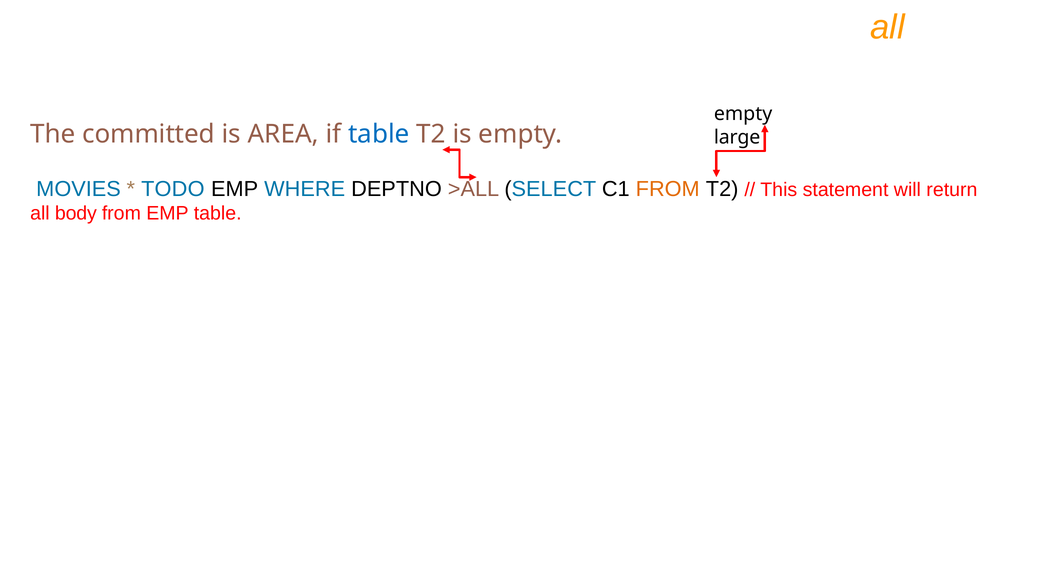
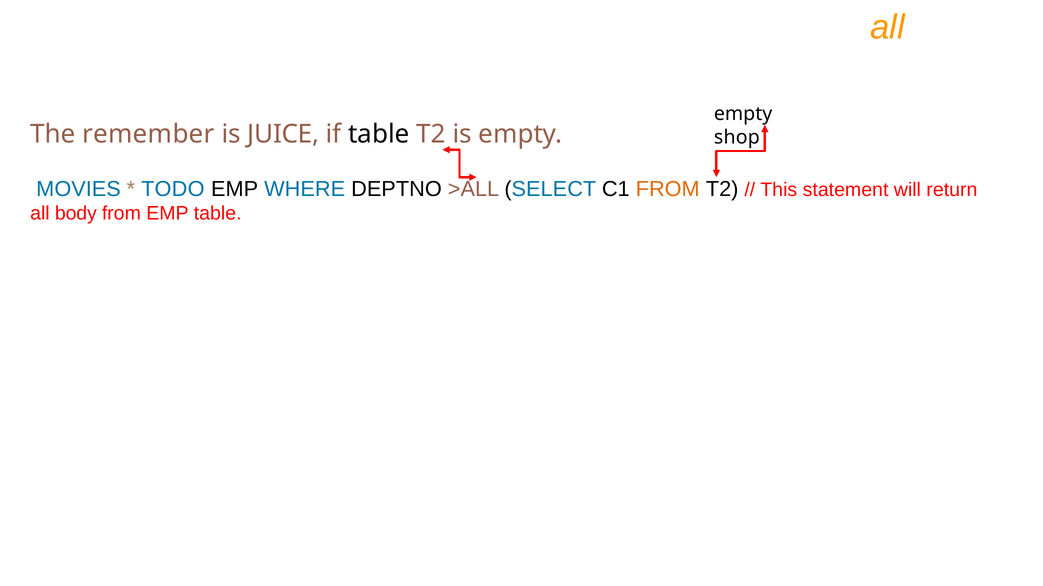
committed: committed -> remember
AREA: AREA -> JUICE
table at (379, 134) colour: blue -> black
large: large -> shop
